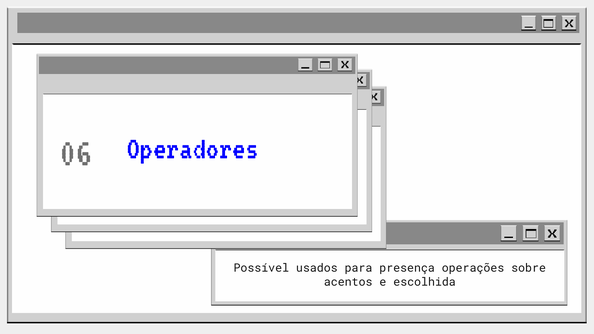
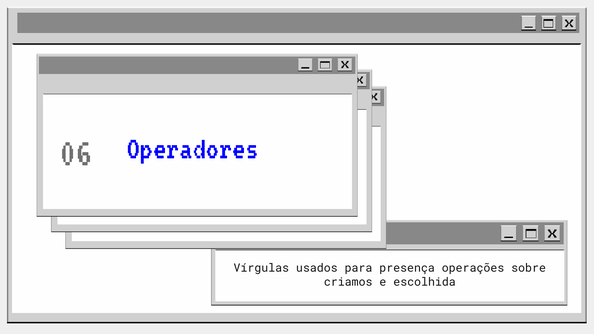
Possível: Possível -> Vírgulas
acentos: acentos -> criamos
